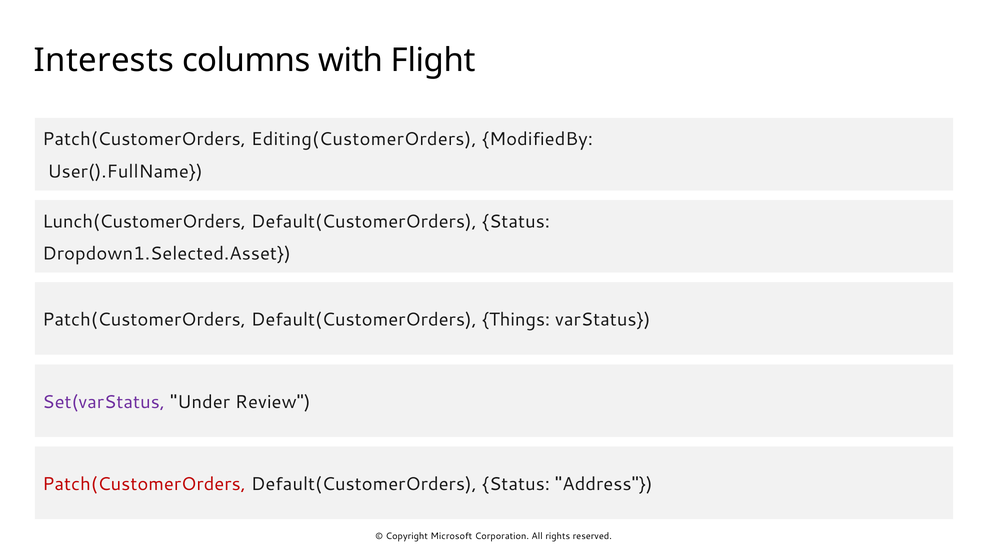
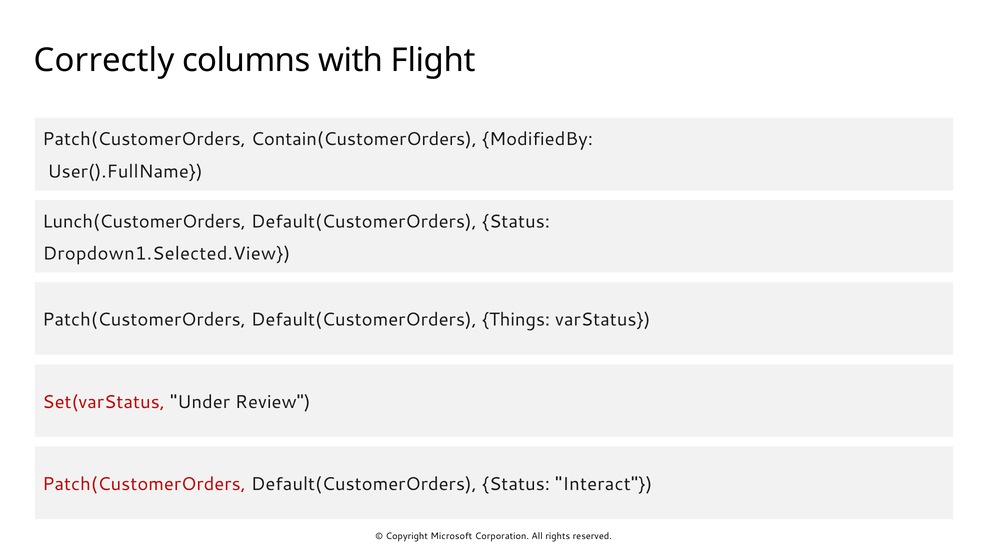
Interests: Interests -> Correctly
Editing(CustomerOrders: Editing(CustomerOrders -> Contain(CustomerOrders
Dropdown1.Selected.Asset: Dropdown1.Selected.Asset -> Dropdown1.Selected.View
Set(varStatus colour: purple -> red
Address: Address -> Interact
